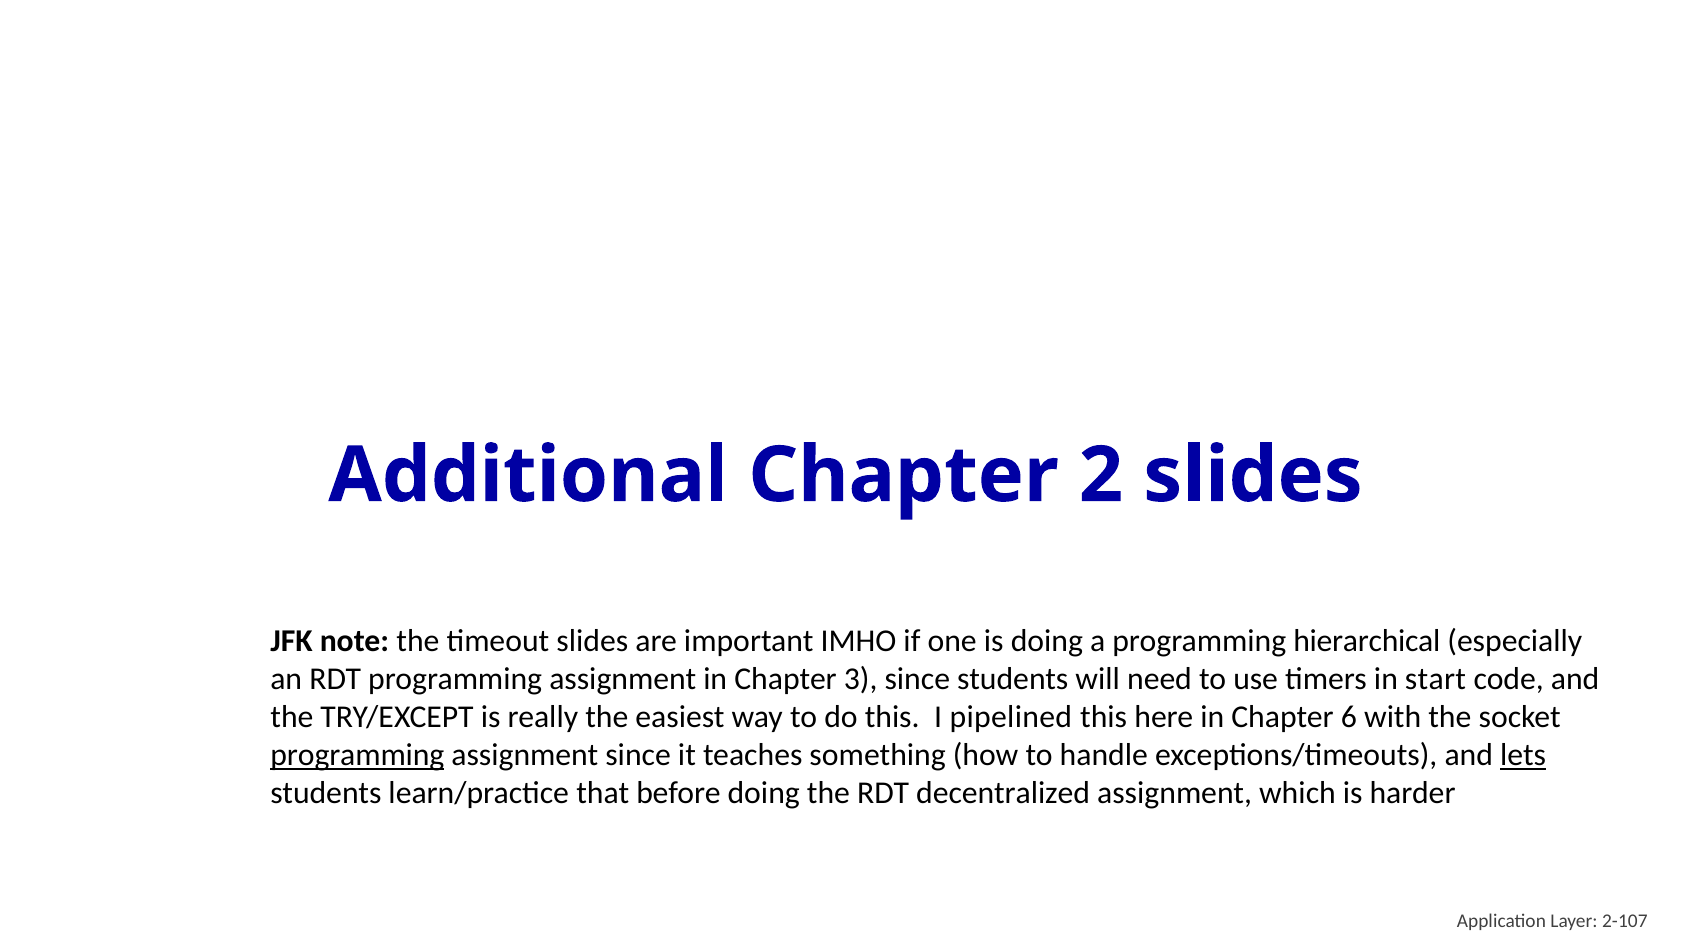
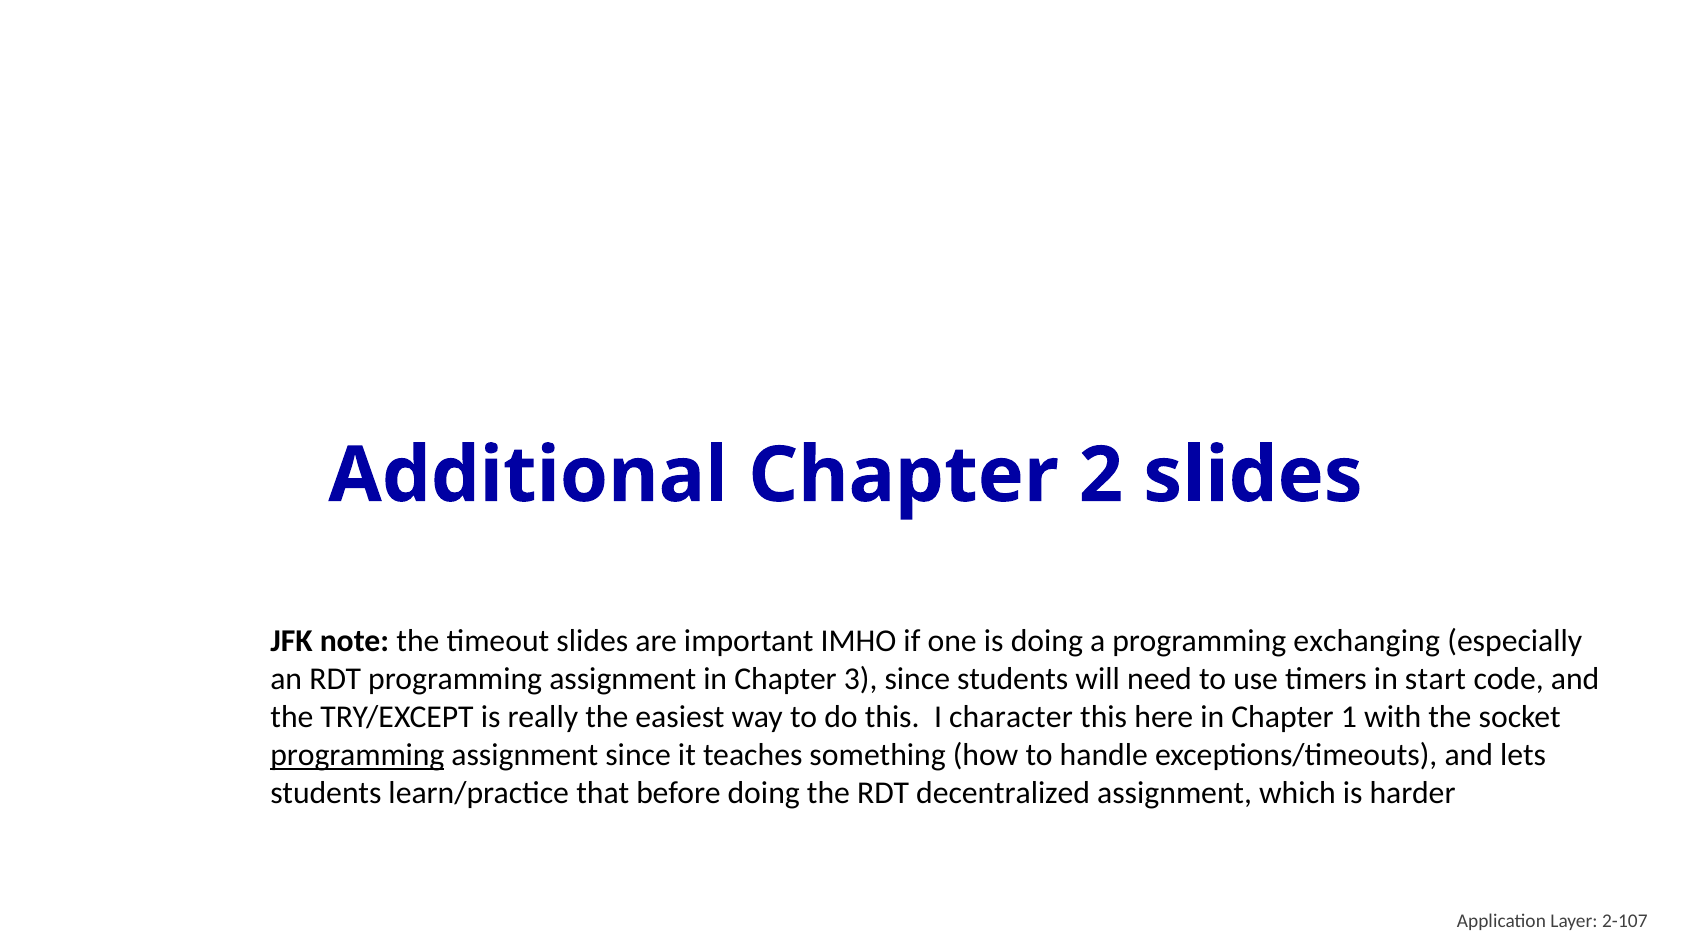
hierarchical: hierarchical -> exchanging
pipelined: pipelined -> character
6: 6 -> 1
lets underline: present -> none
